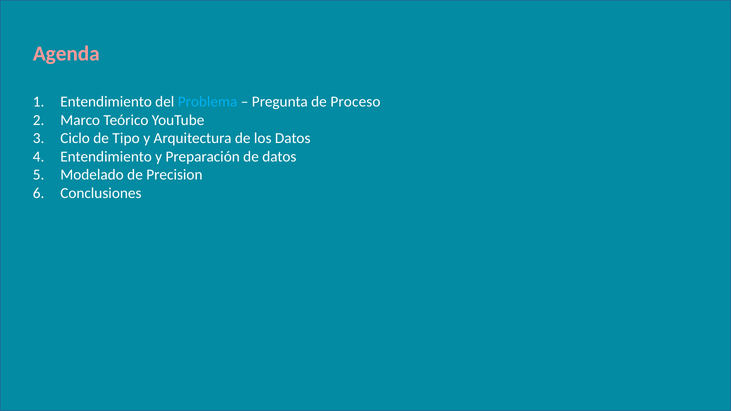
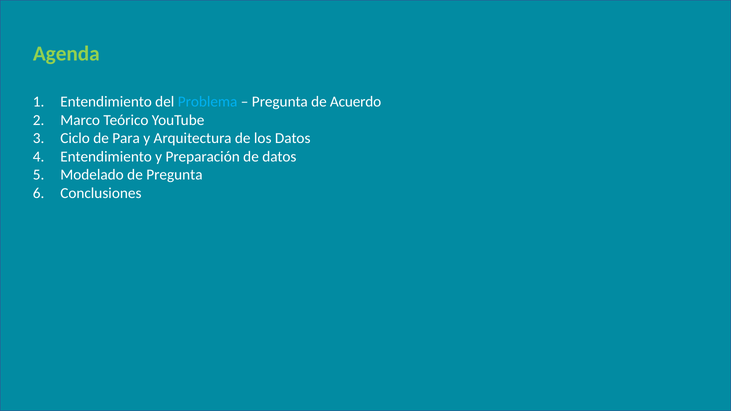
Agenda colour: pink -> light green
Proceso: Proceso -> Acuerdo
Tipo: Tipo -> Para
de Precision: Precision -> Pregunta
